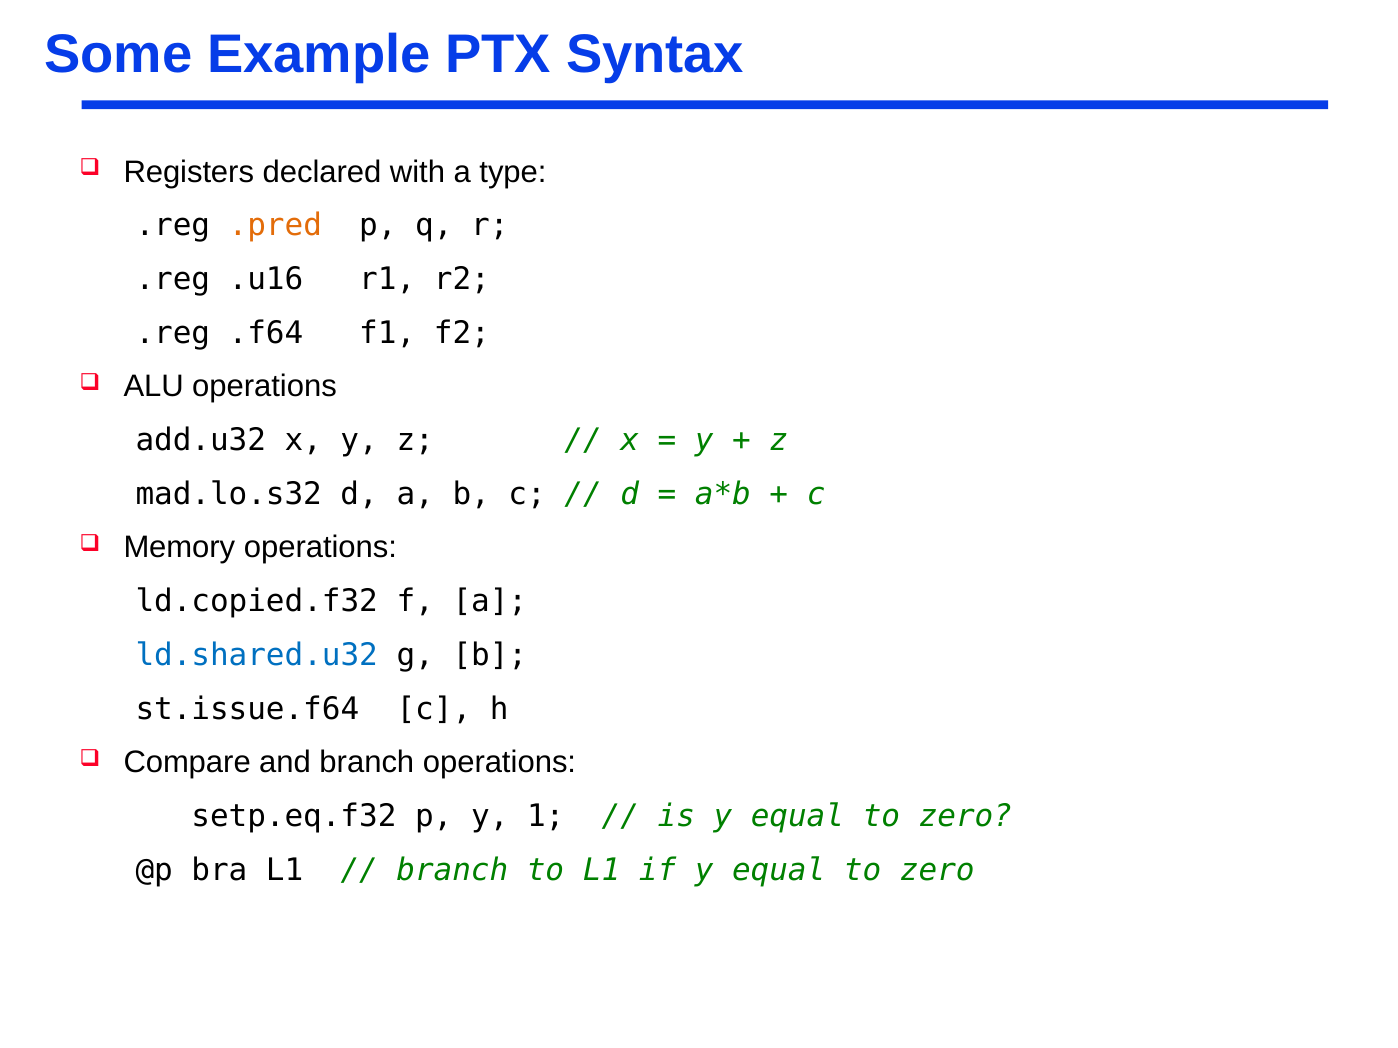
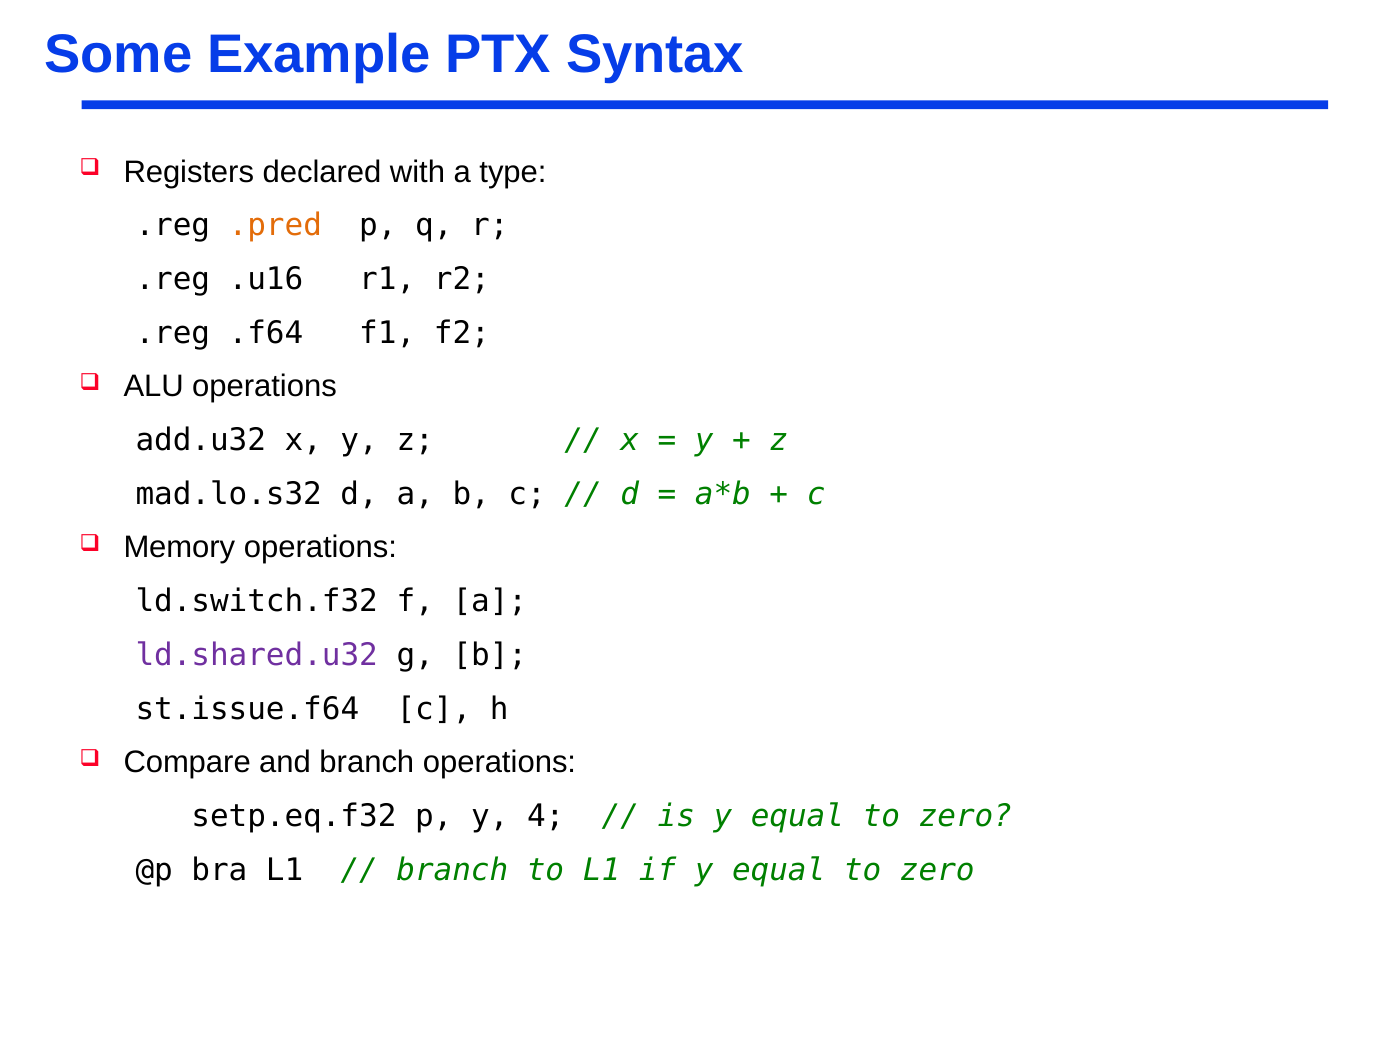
ld.copied.f32: ld.copied.f32 -> ld.switch.f32
ld.shared.u32 colour: blue -> purple
1: 1 -> 4
